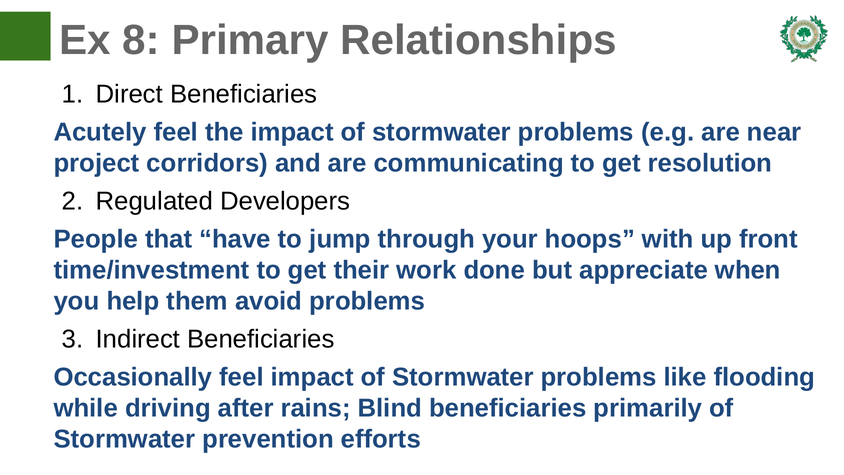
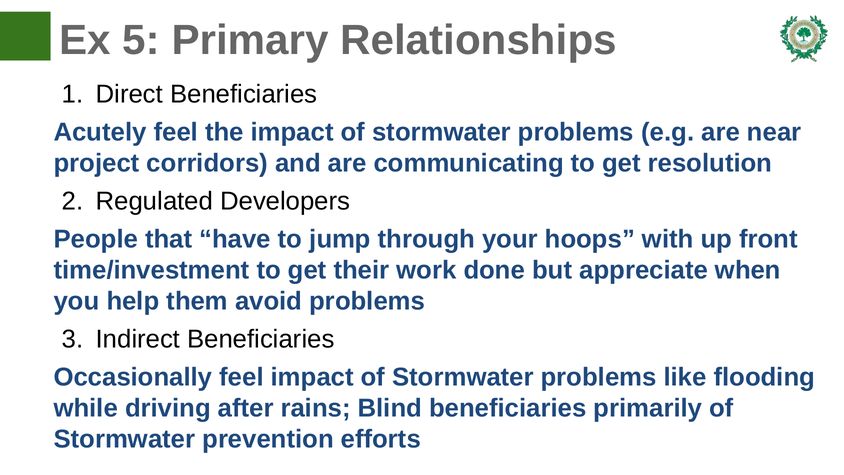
8: 8 -> 5
